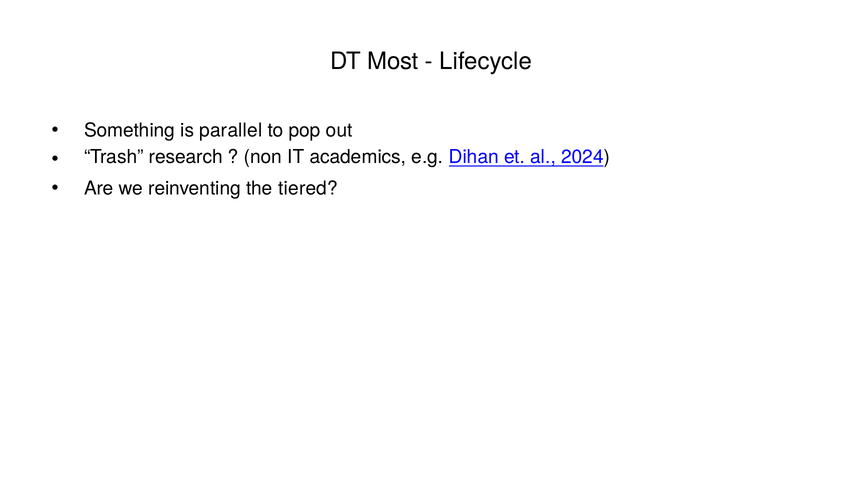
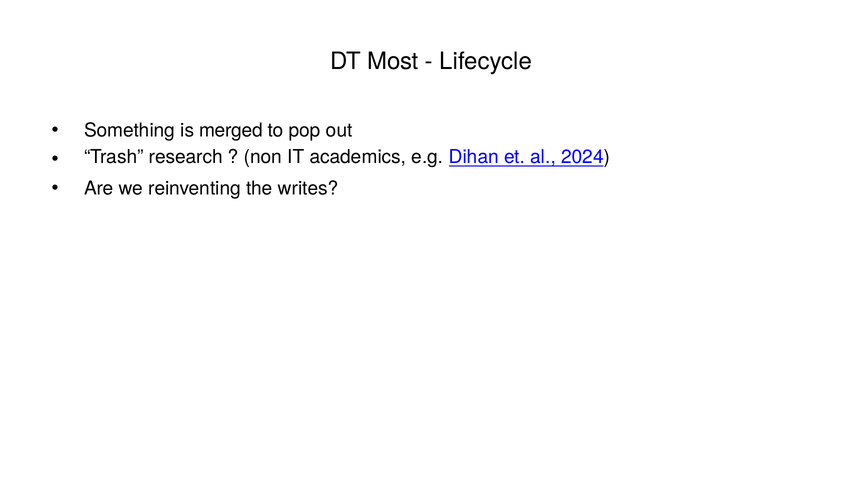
parallel: parallel -> merged
tiered: tiered -> writes
